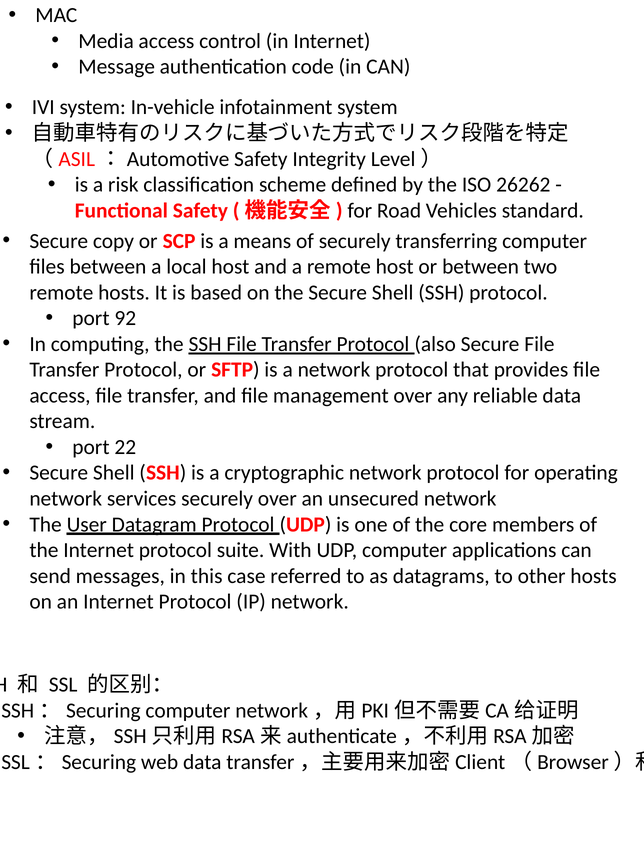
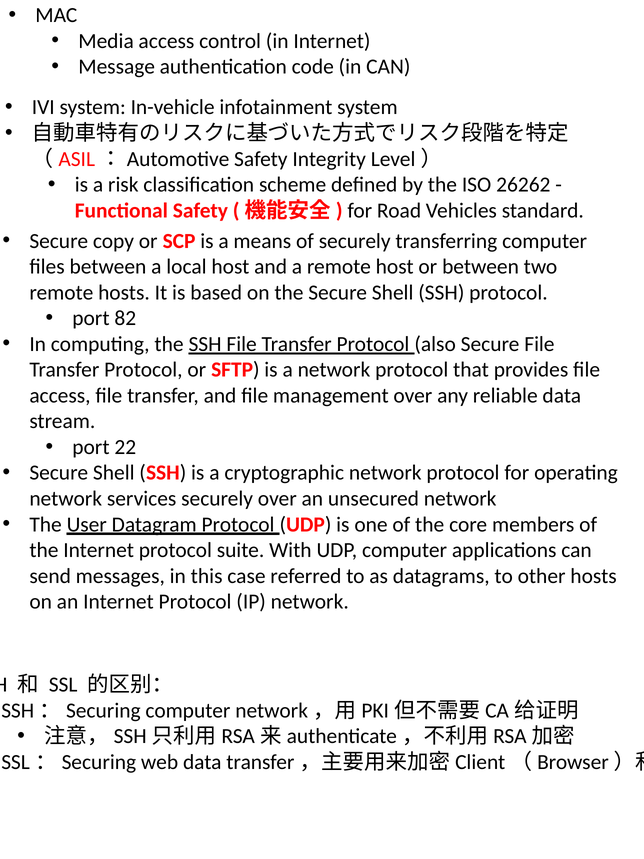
92: 92 -> 82
